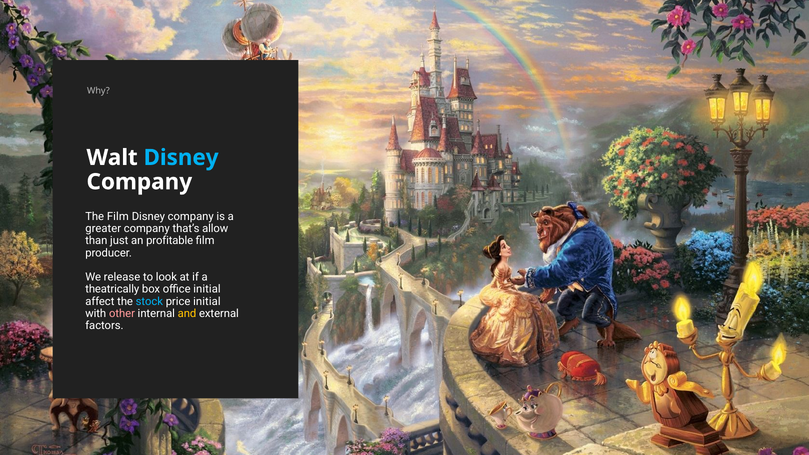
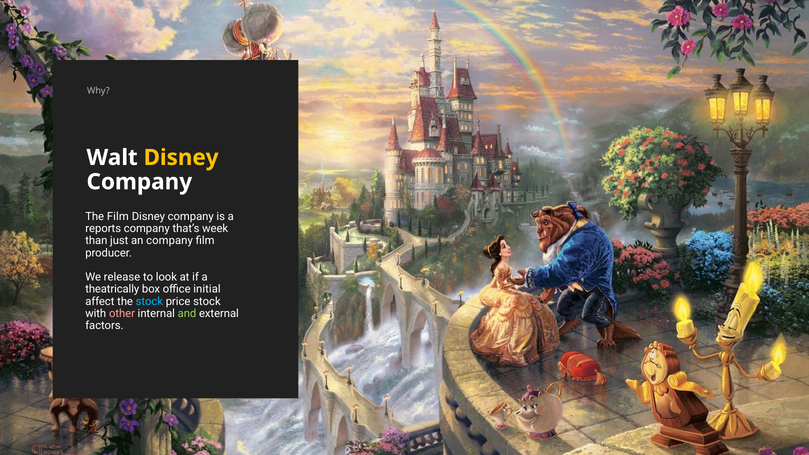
Disney at (181, 158) colour: light blue -> yellow
greater: greater -> reports
allow: allow -> week
an profitable: profitable -> company
price initial: initial -> stock
and colour: yellow -> light green
